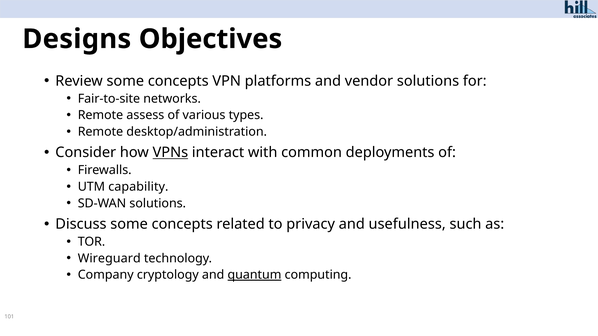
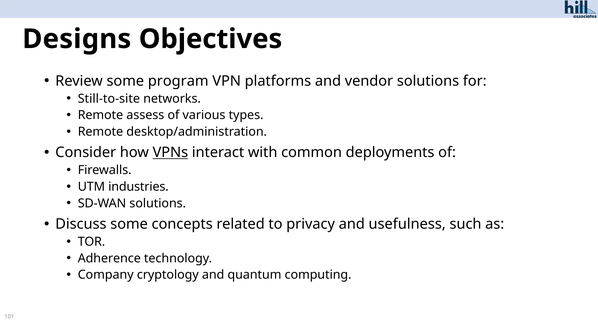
Review some concepts: concepts -> program
Fair-to-site: Fair-to-site -> Still-to-site
capability: capability -> industries
Wireguard: Wireguard -> Adherence
quantum underline: present -> none
